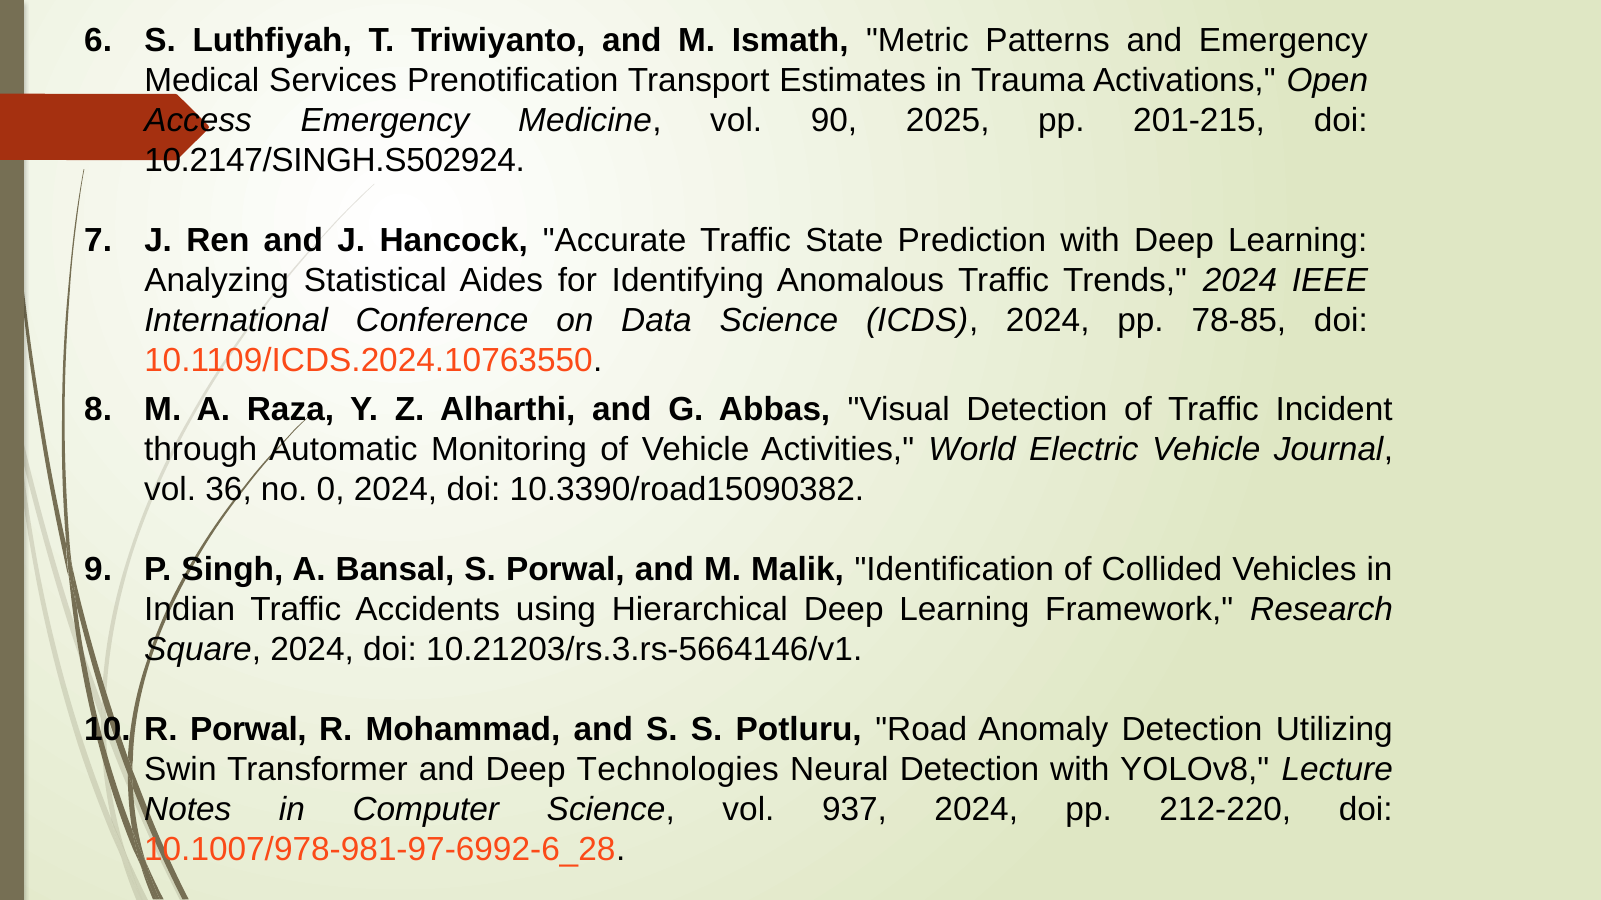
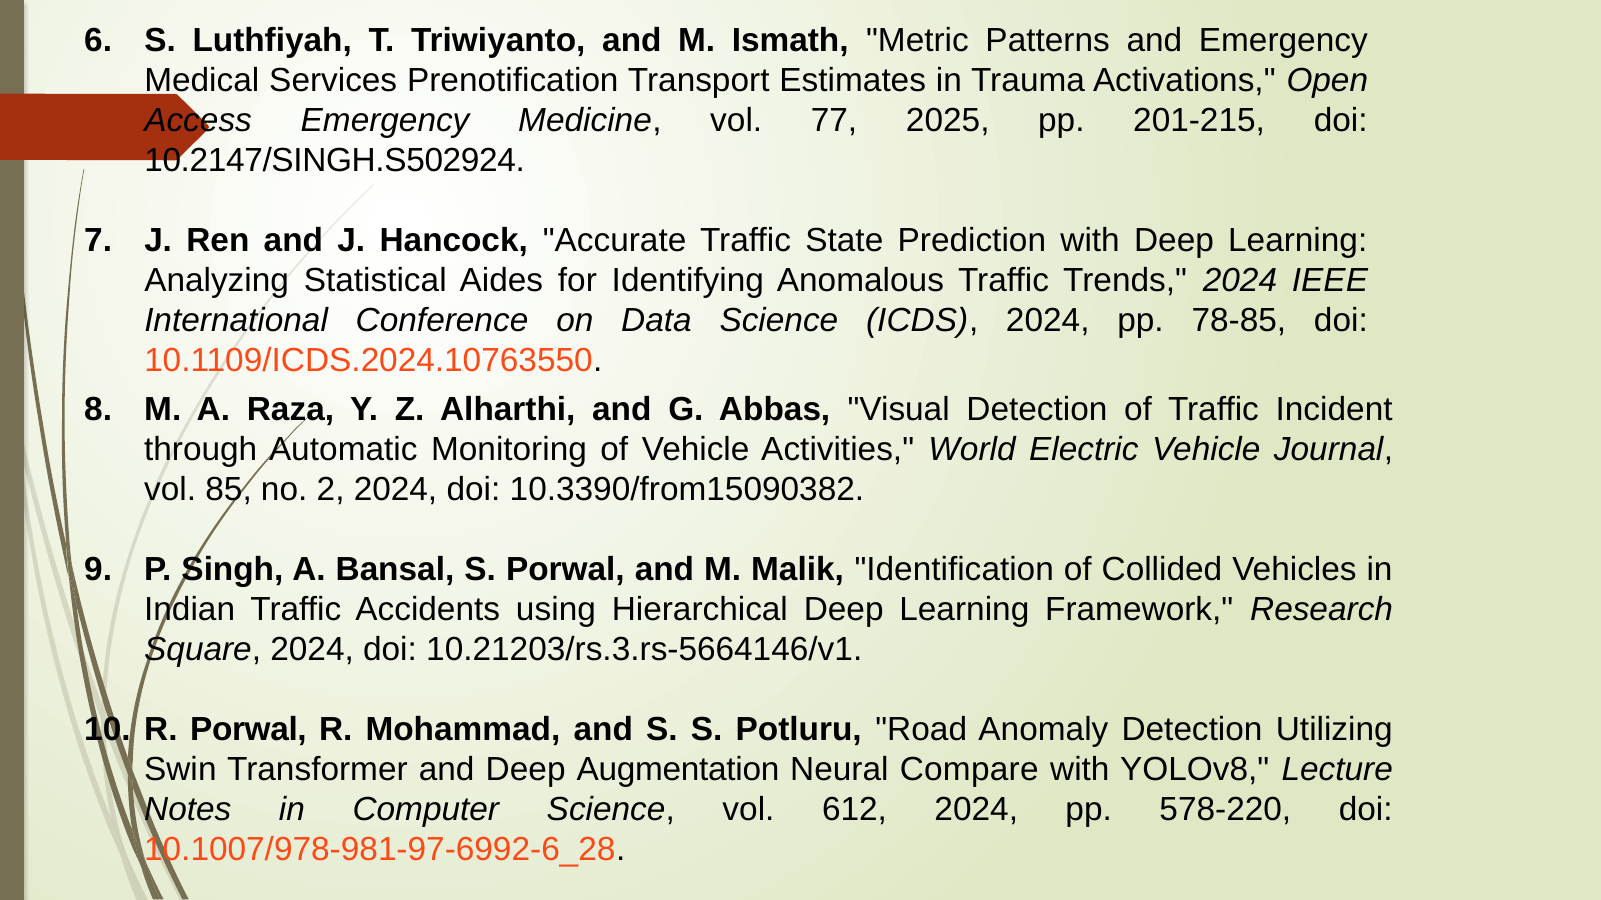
90: 90 -> 77
36: 36 -> 85
0: 0 -> 2
10.3390/road15090382: 10.3390/road15090382 -> 10.3390/from15090382
Technologies: Technologies -> Augmentation
Neural Detection: Detection -> Compare
937: 937 -> 612
212-220: 212-220 -> 578-220
